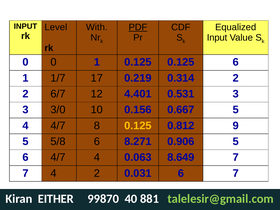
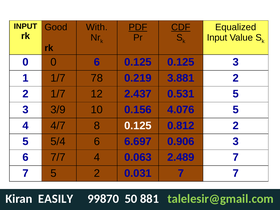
Level: Level -> Good
CDF underline: none -> present
0 1: 1 -> 6
0.125 6: 6 -> 3
17: 17 -> 78
0.314: 0.314 -> 3.881
2 6/7: 6/7 -> 1/7
4.401: 4.401 -> 2.437
0.531 3: 3 -> 5
3/0: 3/0 -> 3/9
0.667: 0.667 -> 4.076
0.125 at (138, 126) colour: yellow -> white
0.812 9: 9 -> 2
5/8: 5/8 -> 5/4
8.271: 8.271 -> 6.697
0.906 5: 5 -> 3
6 4/7: 4/7 -> 7/7
8.649: 8.649 -> 2.489
7 4: 4 -> 5
0.031 6: 6 -> 7
EITHER: EITHER -> EASILY
40: 40 -> 50
